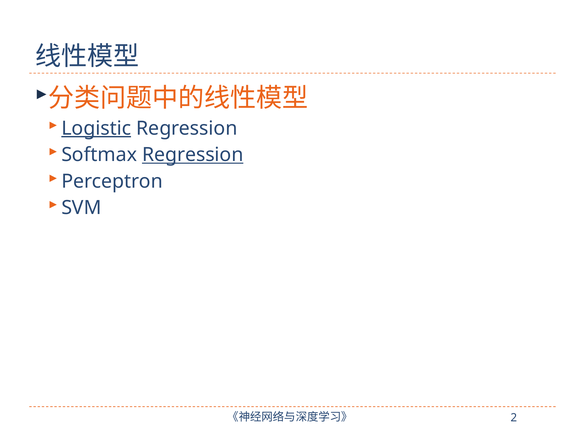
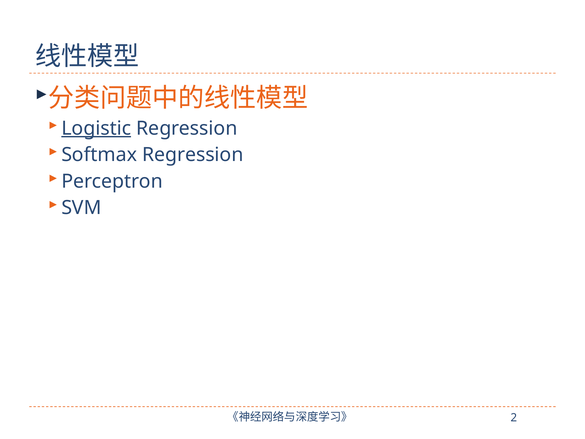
Regression at (193, 155) underline: present -> none
